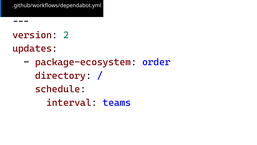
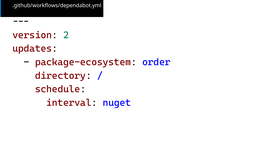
teams: teams -> nuget
